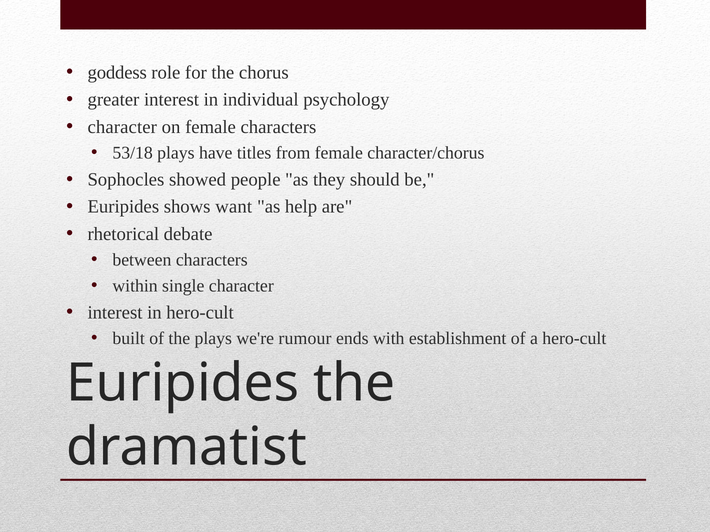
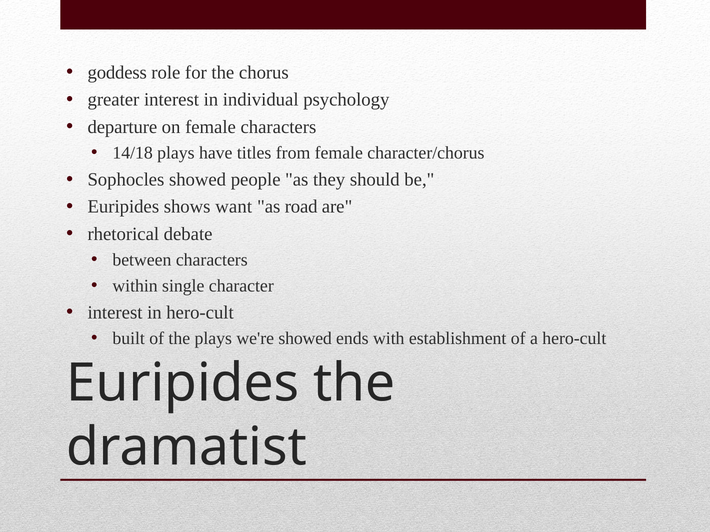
character at (122, 127): character -> departure
53/18: 53/18 -> 14/18
help: help -> road
we're rumour: rumour -> showed
